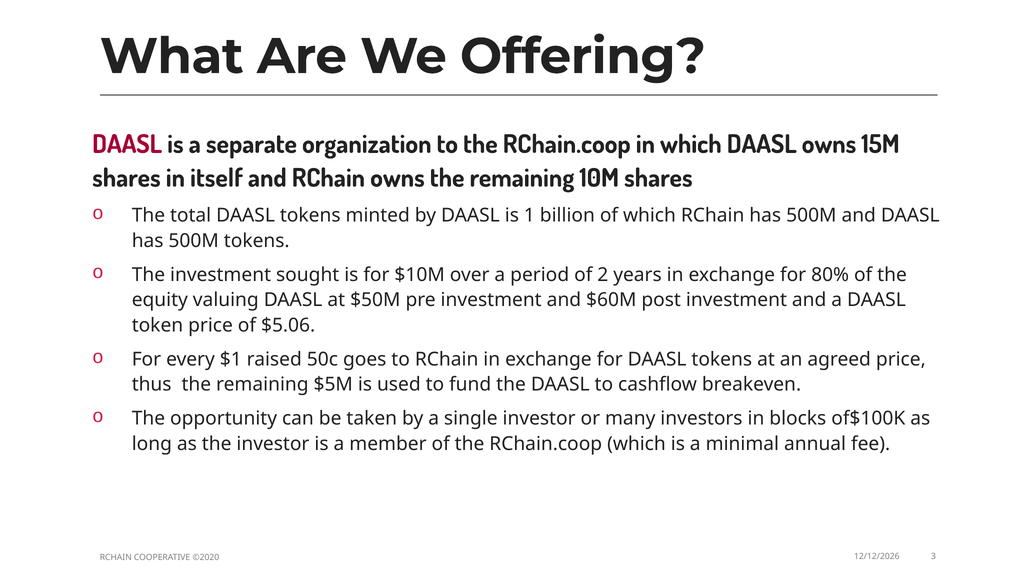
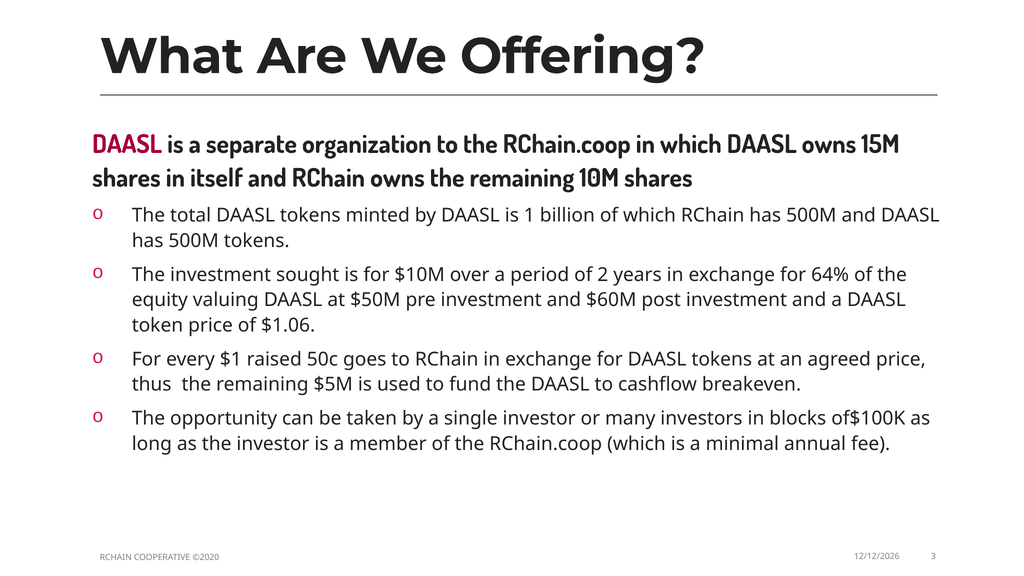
80%: 80% -> 64%
$5.06: $5.06 -> $1.06
